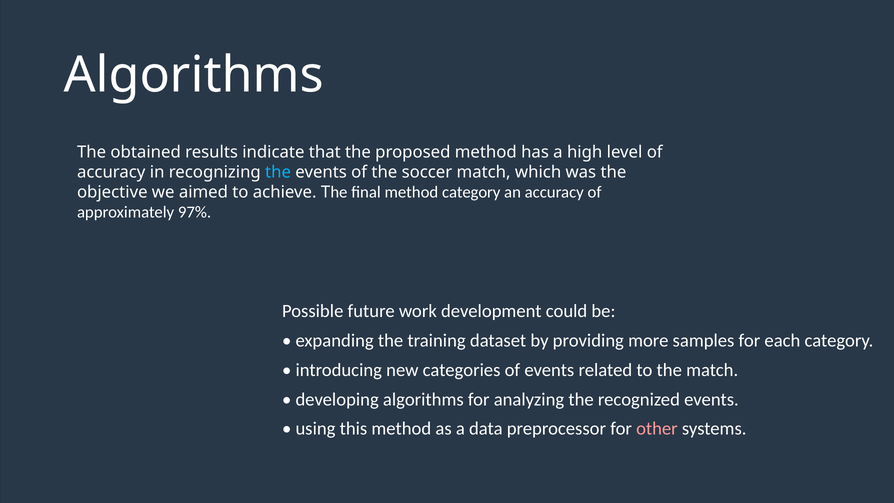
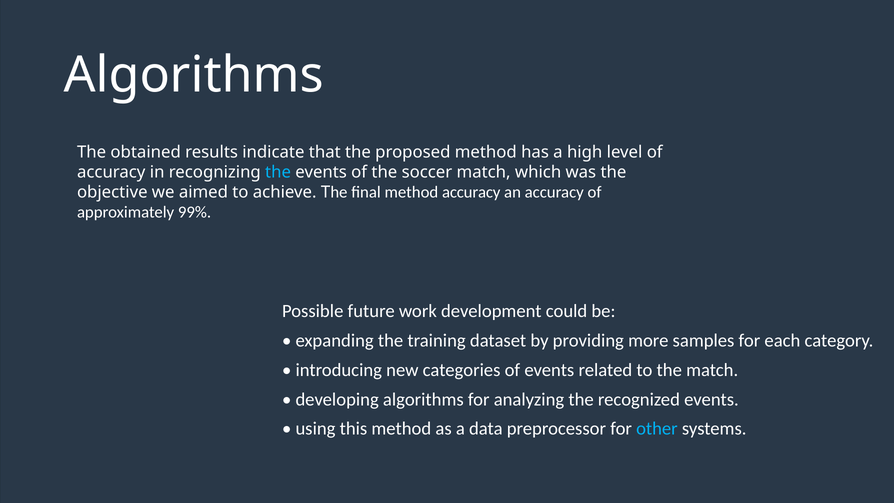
method category: category -> accuracy
97%: 97% -> 99%
other colour: pink -> light blue
